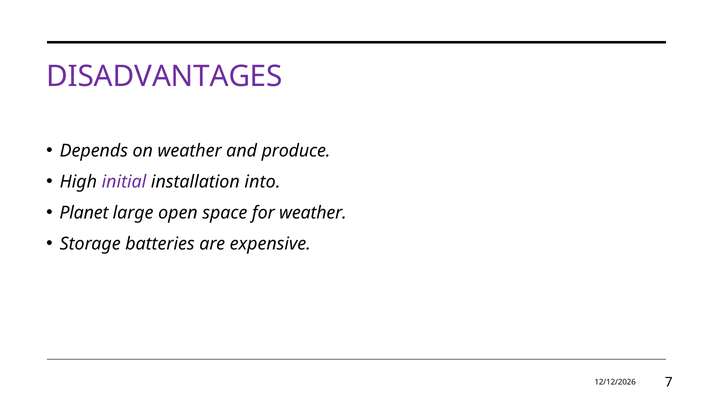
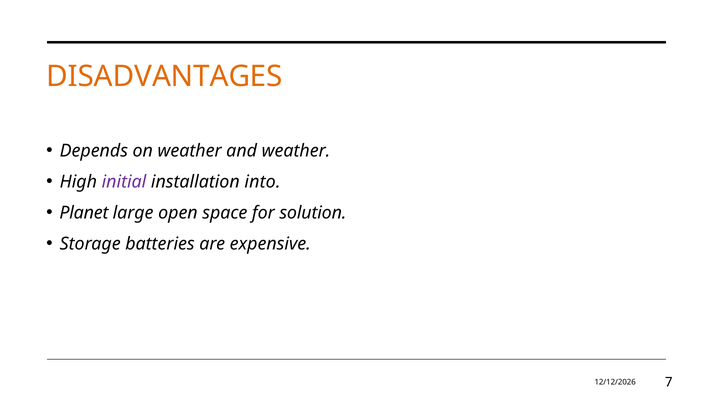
DISADVANTAGES colour: purple -> orange
and produce: produce -> weather
for weather: weather -> solution
